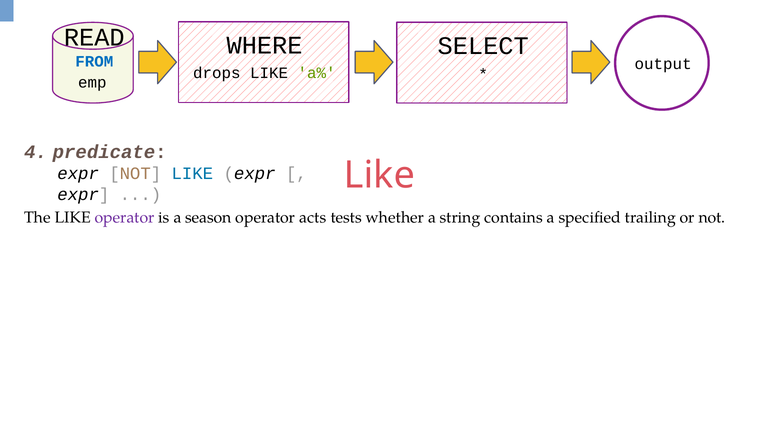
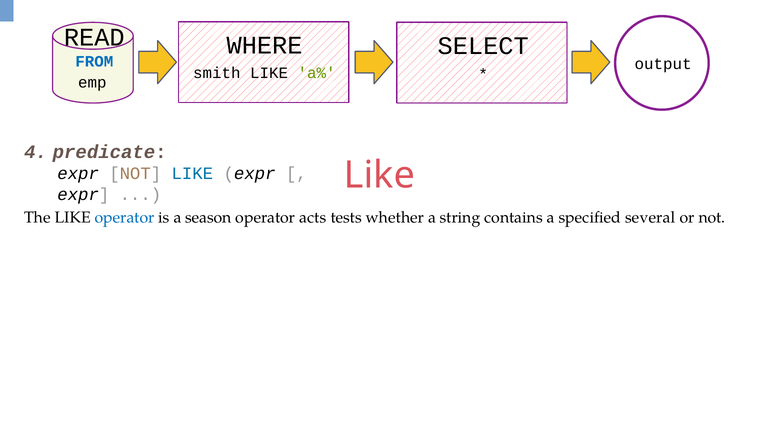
drops: drops -> smith
operator at (125, 217) colour: purple -> blue
trailing: trailing -> several
